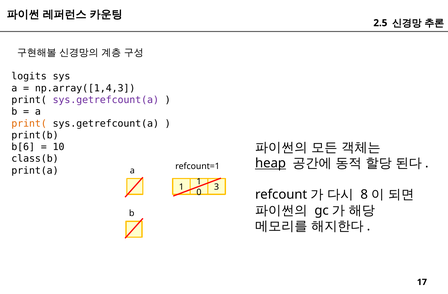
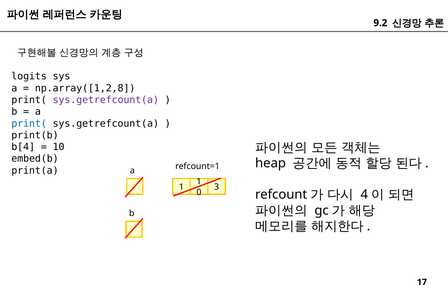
2.5: 2.5 -> 9.2
np.array([1,4,3: np.array([1,4,3 -> np.array([1,2,8
print( at (29, 124) colour: orange -> blue
b[6: b[6 -> b[4
class(b: class(b -> embed(b
heap underline: present -> none
8: 8 -> 4
